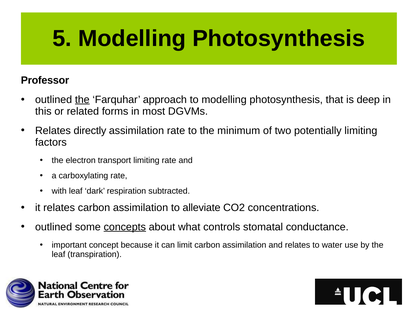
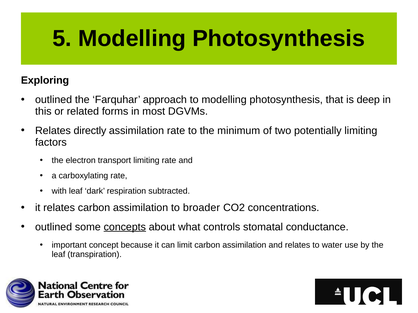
Professor: Professor -> Exploring
the at (82, 100) underline: present -> none
alleviate: alleviate -> broader
